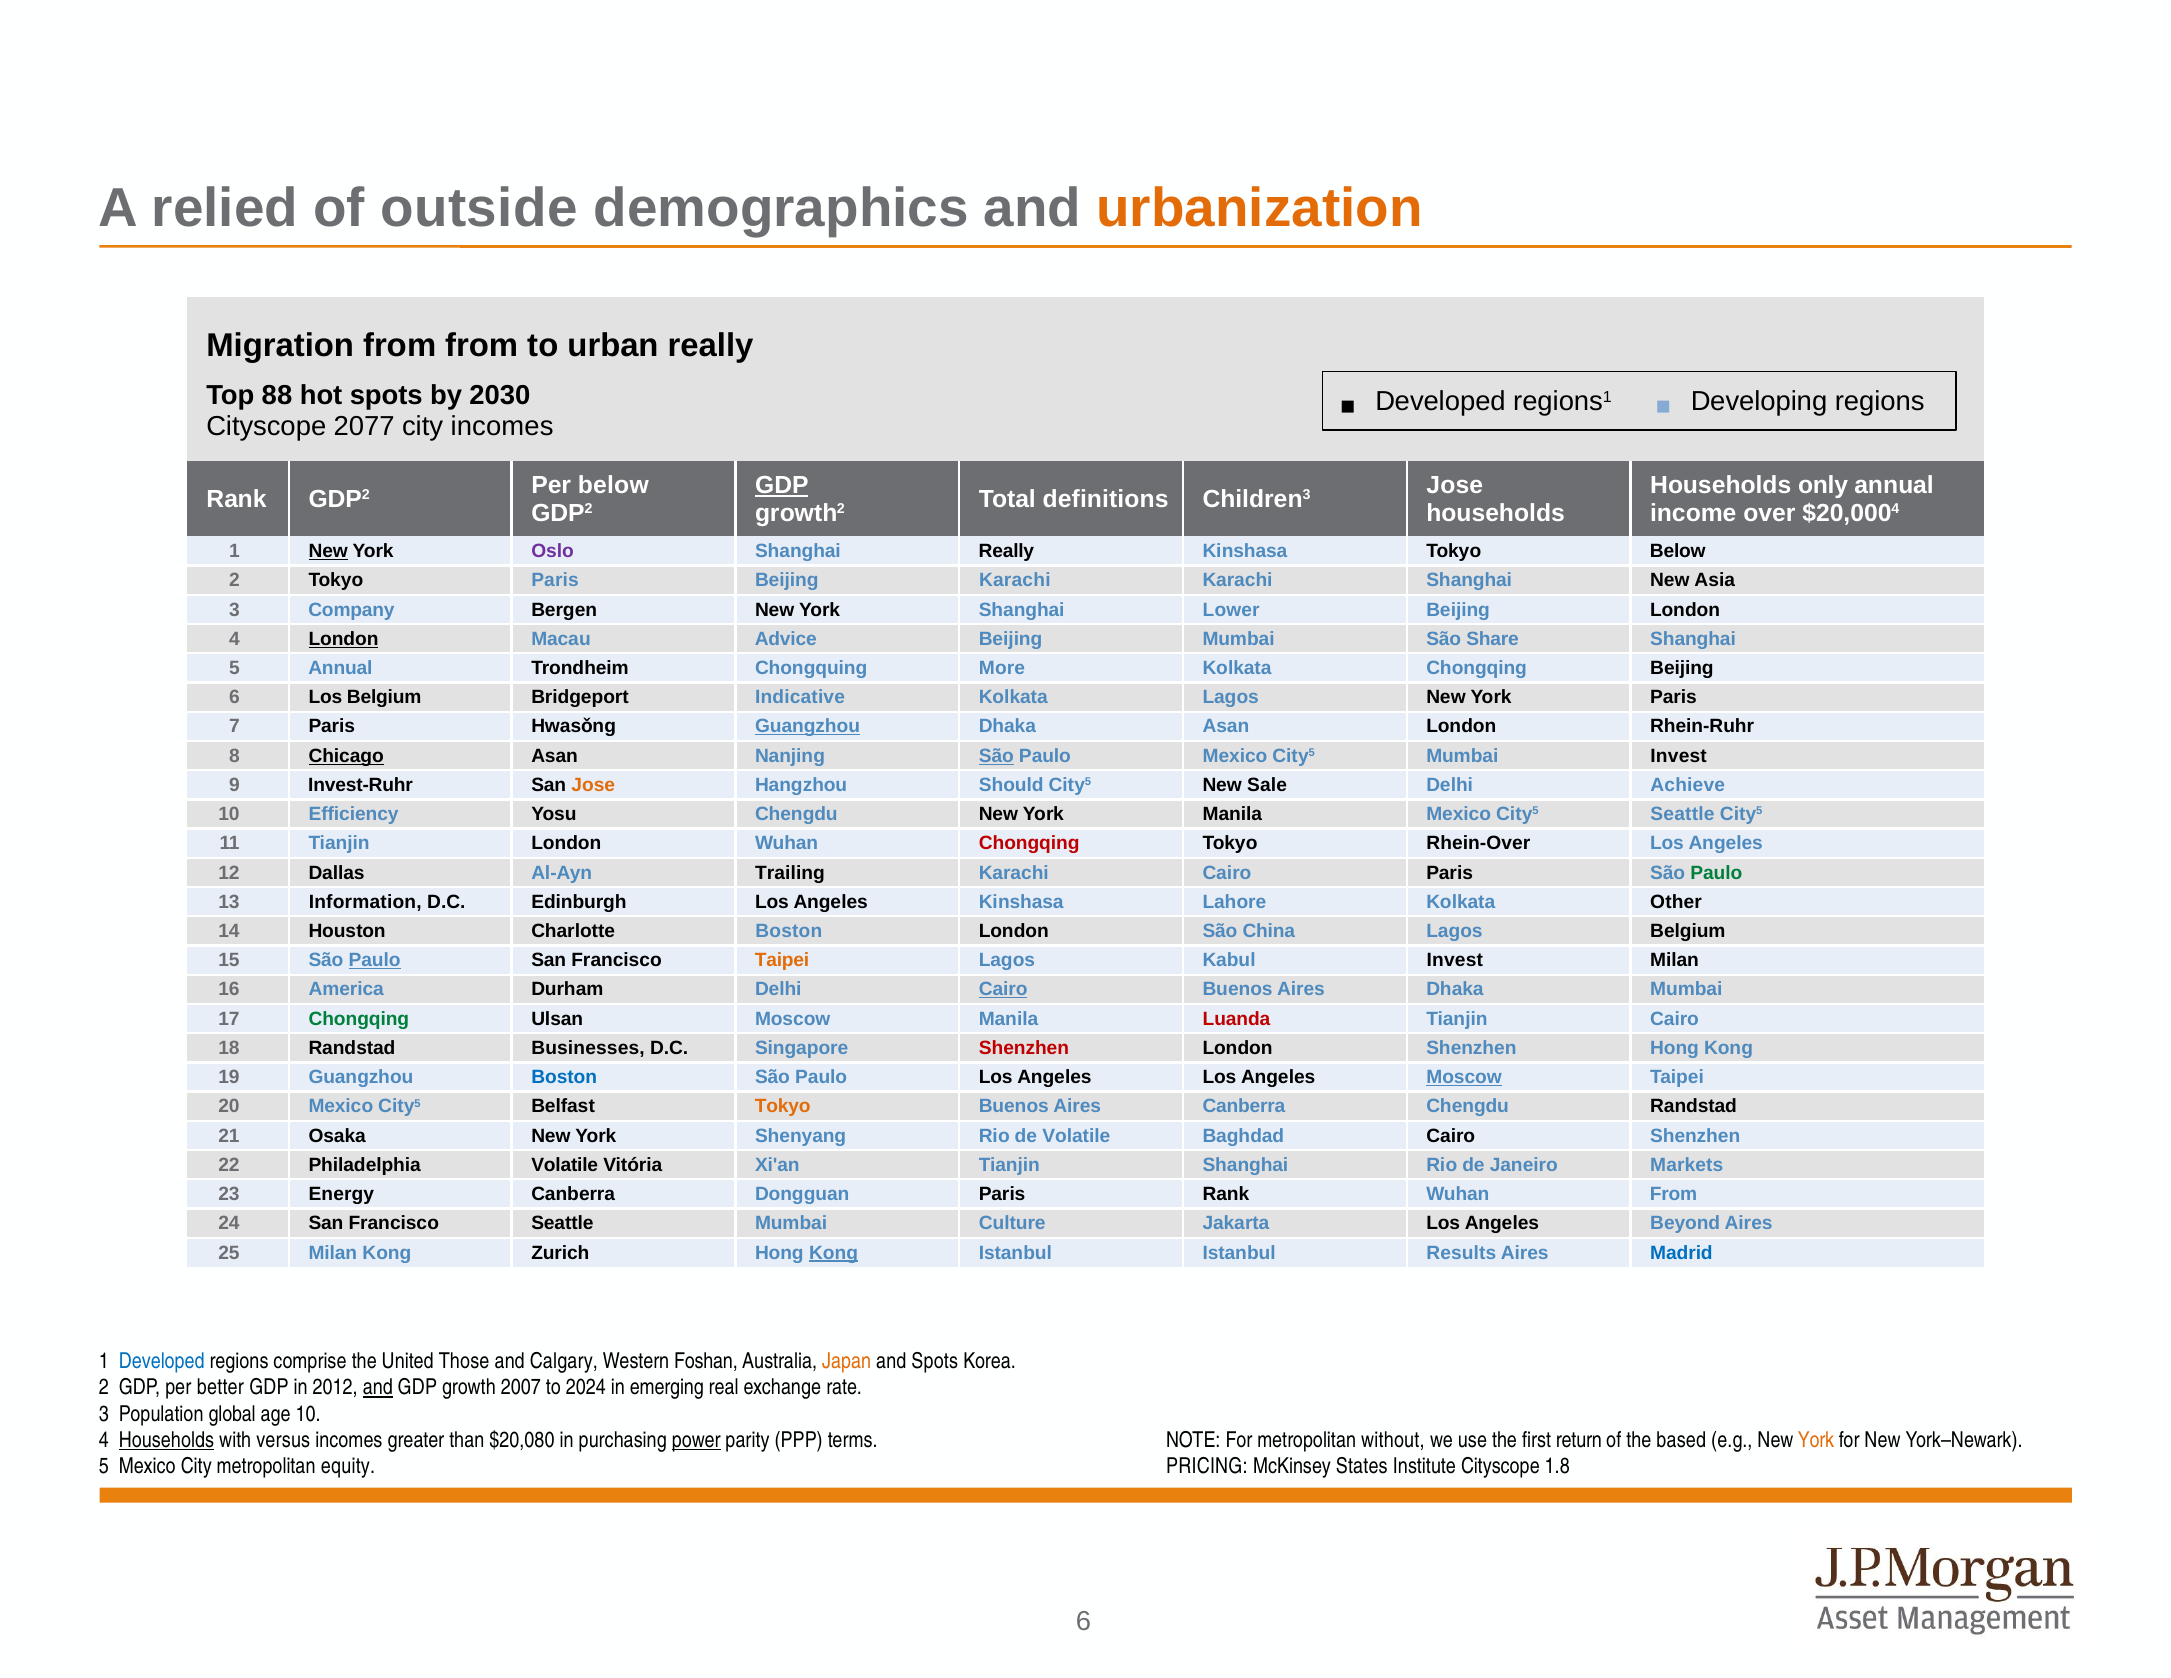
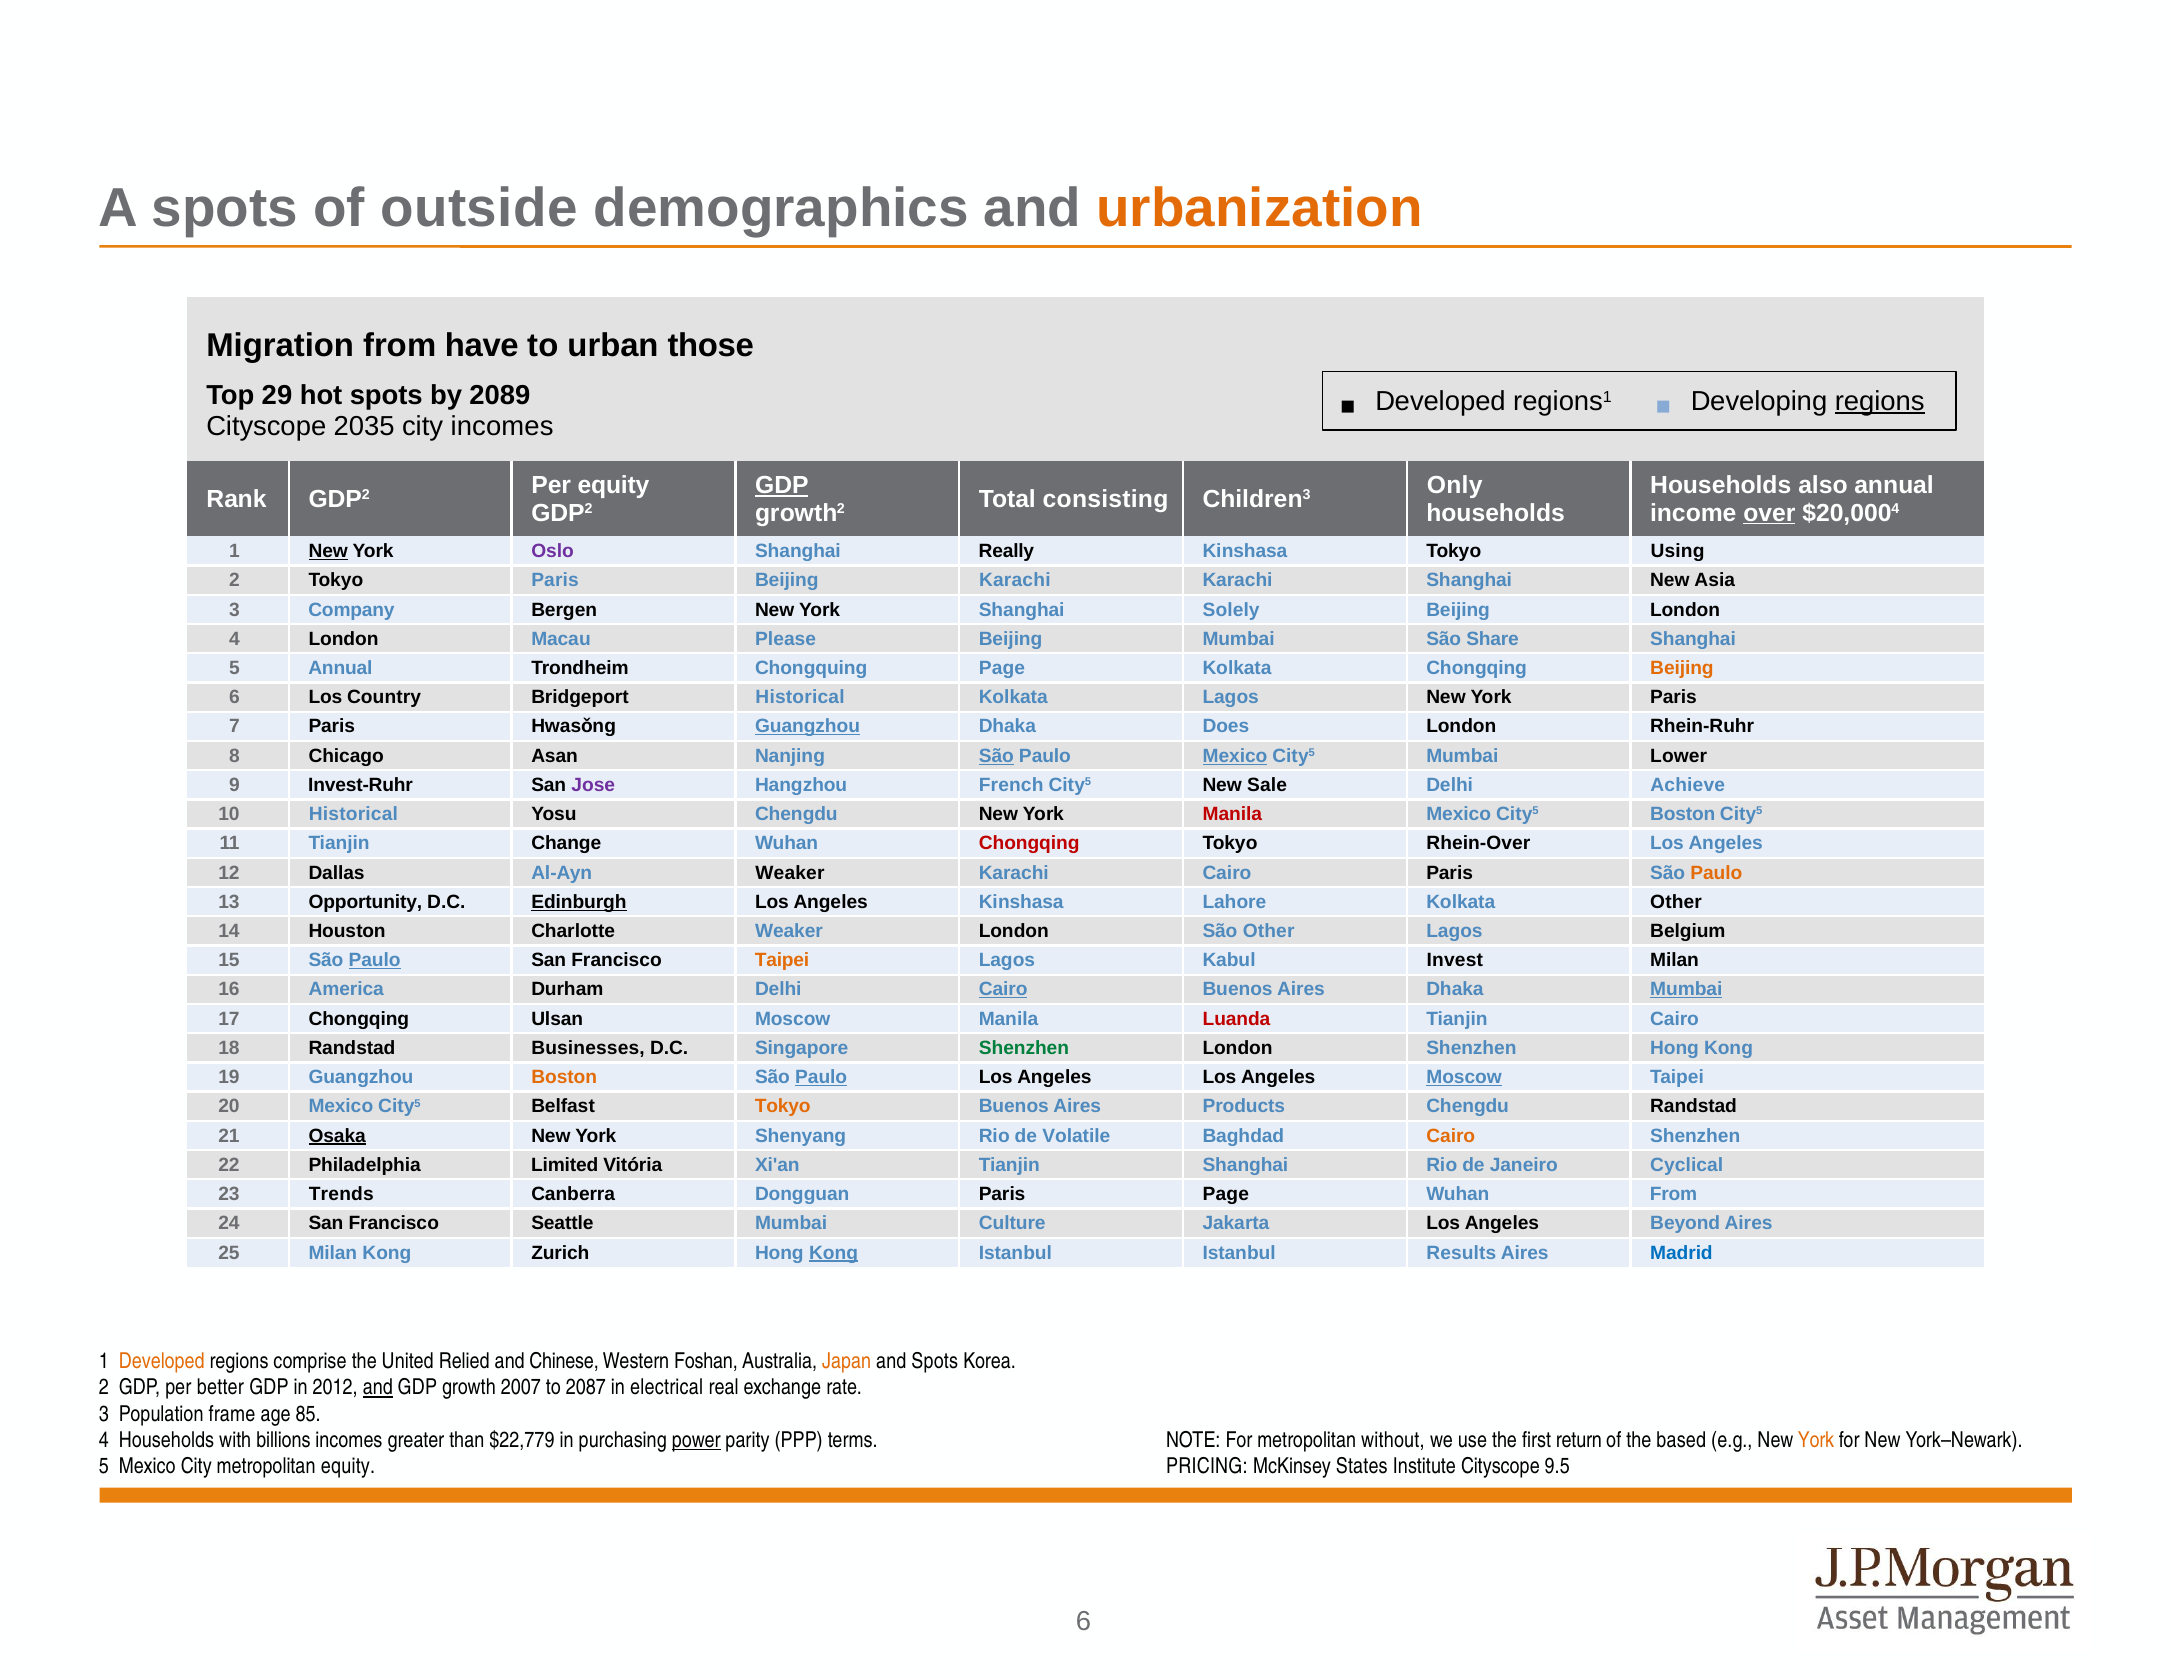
A relied: relied -> spots
from from: from -> have
urban really: really -> those
88: 88 -> 29
2030: 2030 -> 2089
regions at (1880, 401) underline: none -> present
2077: 2077 -> 2035
Per below: below -> equity
Jose at (1455, 485): Jose -> Only
only: only -> also
definitions: definitions -> consisting
over underline: none -> present
Tokyo Below: Below -> Using
Lower: Lower -> Solely
London at (344, 639) underline: present -> none
Advice: Advice -> Please
Chongquing More: More -> Page
Beijing at (1682, 668) colour: black -> orange
Los Belgium: Belgium -> Country
Bridgeport Indicative: Indicative -> Historical
Dhaka Asan: Asan -> Does
Chicago underline: present -> none
Mexico at (1235, 756) underline: none -> present
Mumbai Invest: Invest -> Lower
Jose at (593, 785) colour: orange -> purple
Should: Should -> French
10 Efficiency: Efficiency -> Historical
Manila at (1232, 814) colour: black -> red
City5 Seattle: Seattle -> Boston
Tianjin London: London -> Change
Al-Ayn Trailing: Trailing -> Weaker
Paulo at (1716, 873) colour: green -> orange
Information: Information -> Opportunity
Edinburgh underline: none -> present
Charlotte Boston: Boston -> Weaker
São China: China -> Other
Mumbai at (1686, 989) underline: none -> present
Chongqing at (359, 1019) colour: green -> black
Shenzhen at (1024, 1048) colour: red -> green
Boston at (564, 1077) colour: blue -> orange
Paulo at (821, 1077) underline: none -> present
Aires Canberra: Canberra -> Products
Osaka underline: none -> present
Cairo at (1451, 1135) colour: black -> orange
Philadelphia Volatile: Volatile -> Limited
Markets: Markets -> Cyclical
Energy: Energy -> Trends
Paris Rank: Rank -> Page
Developed at (162, 1361) colour: blue -> orange
Those: Those -> Relied
Calgary: Calgary -> Chinese
2024: 2024 -> 2087
emerging: emerging -> electrical
global: global -> frame
age 10: 10 -> 85
Households at (166, 1440) underline: present -> none
versus: versus -> billions
$20,080: $20,080 -> $22,779
1.8: 1.8 -> 9.5
